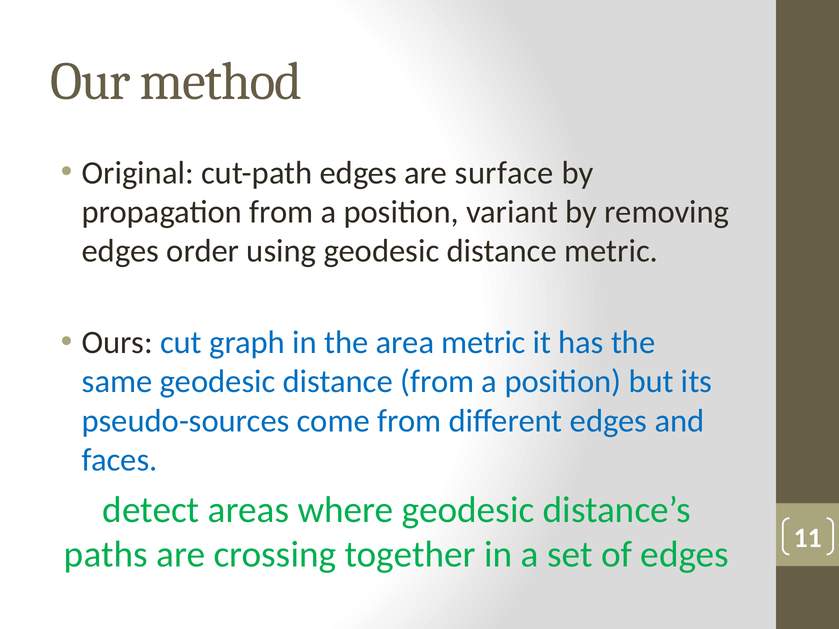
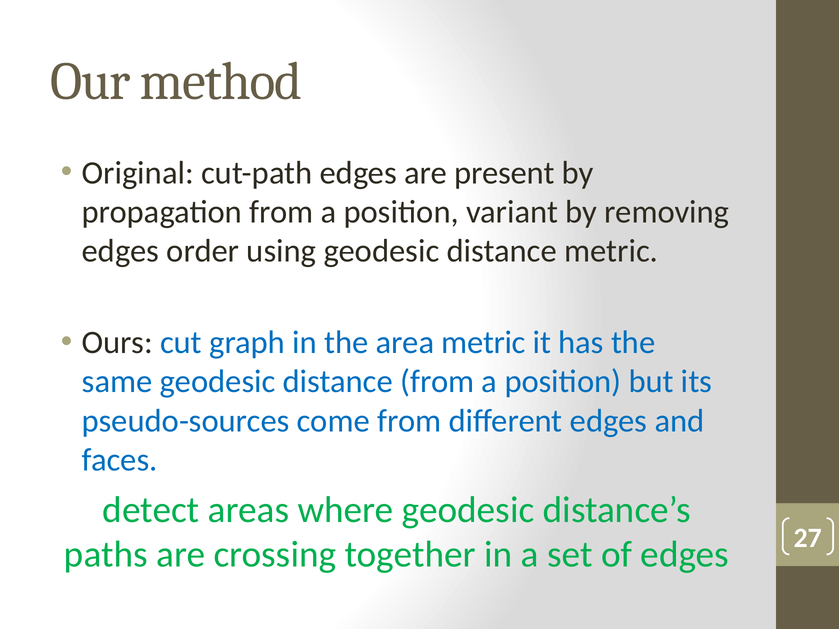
surface: surface -> present
11: 11 -> 27
